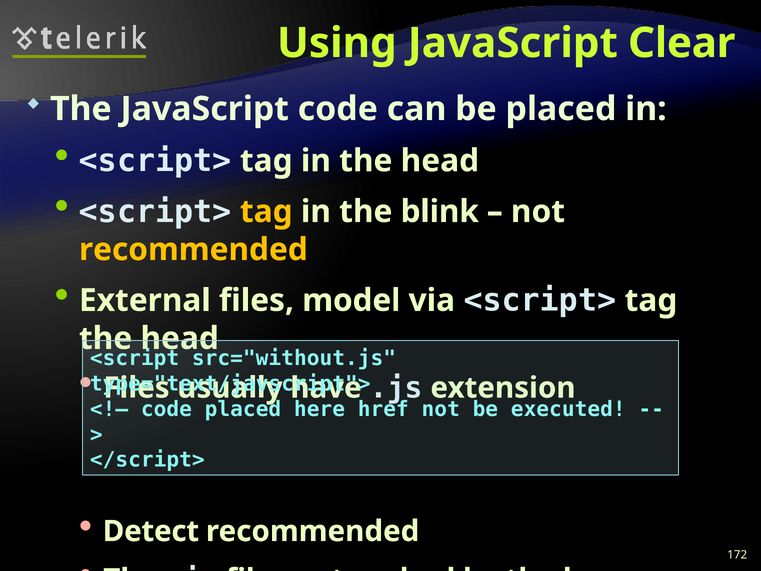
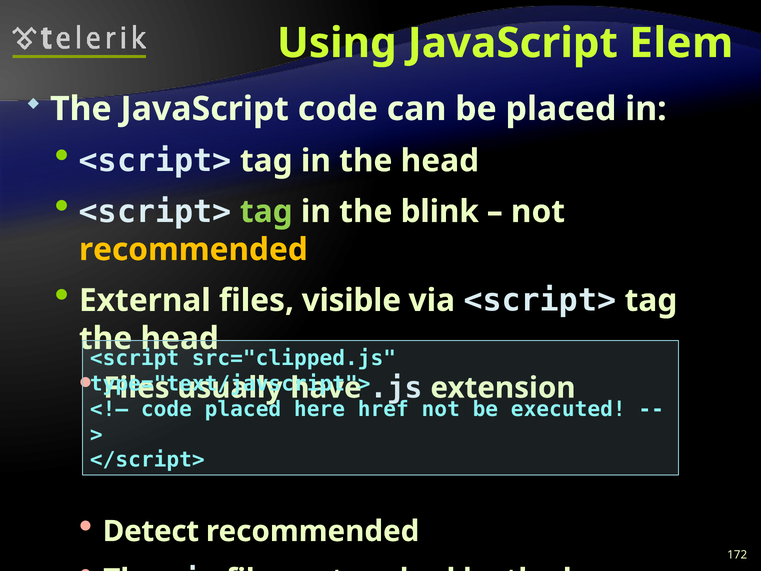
Clear: Clear -> Elem
tag at (266, 211) colour: yellow -> light green
model: model -> visible
src="without.js: src="without.js -> src="clipped.js
